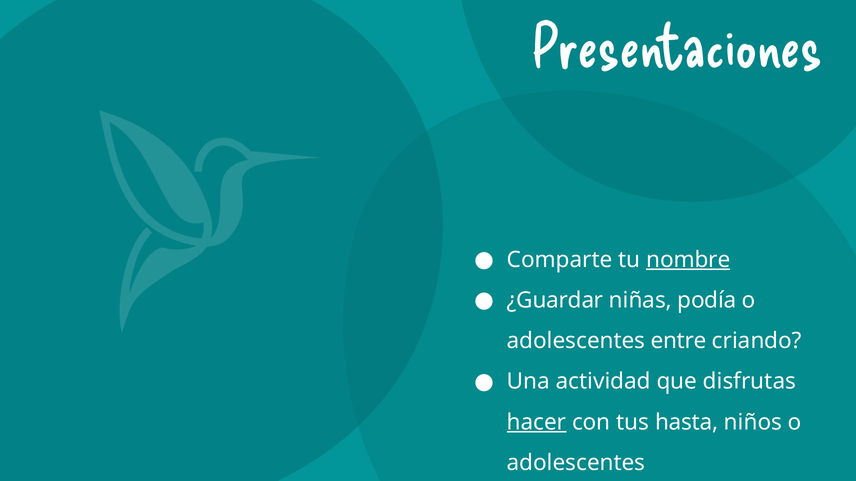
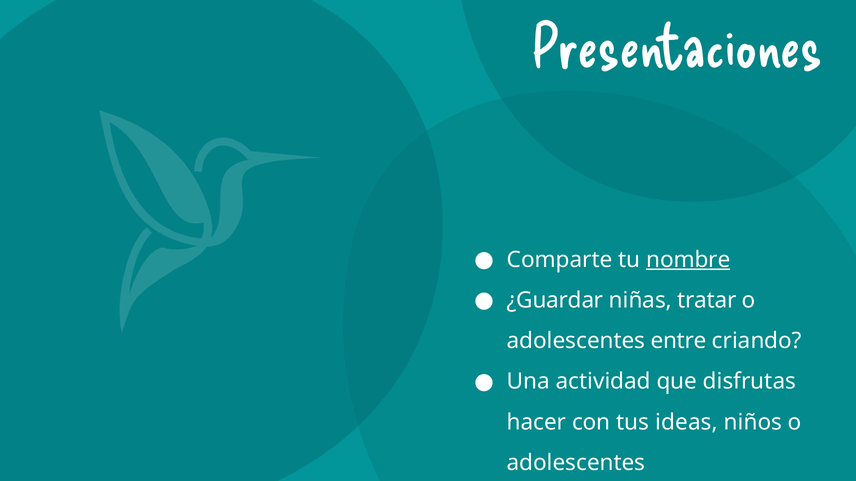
podía: podía -> tratar
hacer underline: present -> none
hasta: hasta -> ideas
